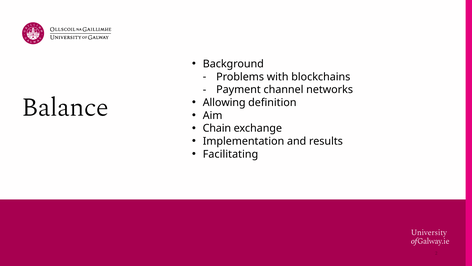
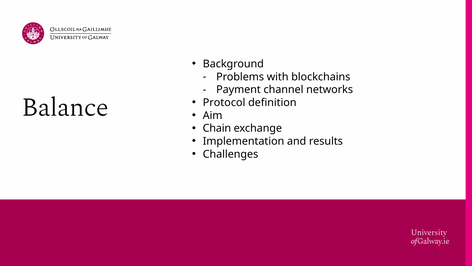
Allowing: Allowing -> Protocol
Facilitating: Facilitating -> Challenges
